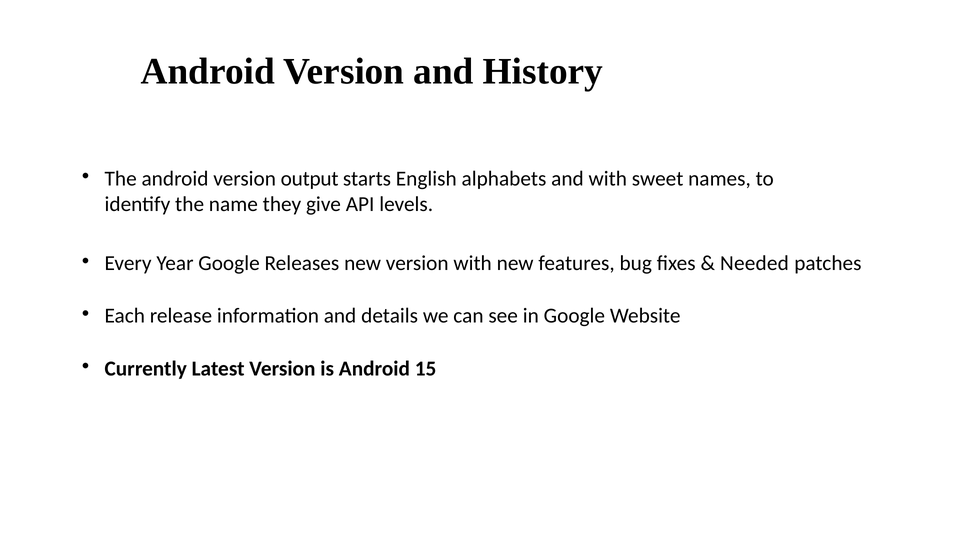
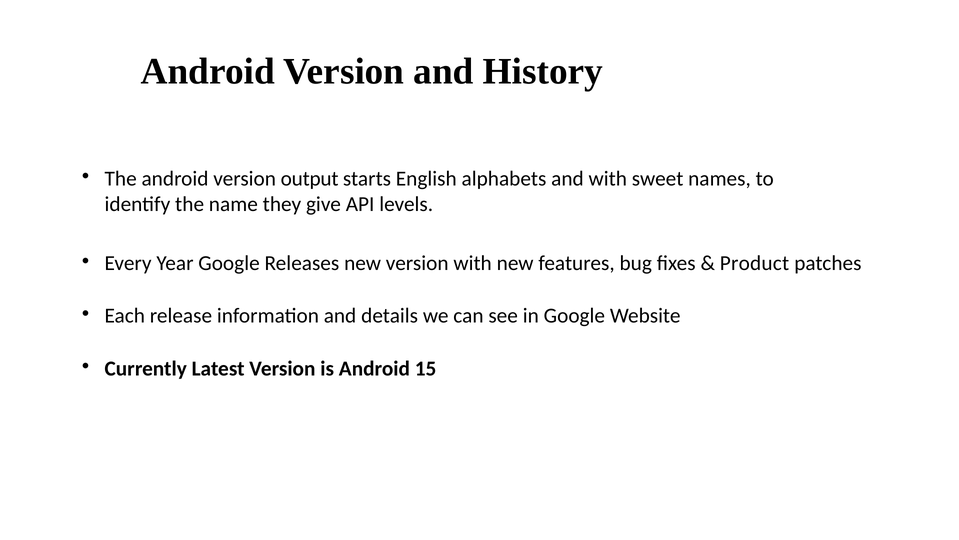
Needed: Needed -> Product
